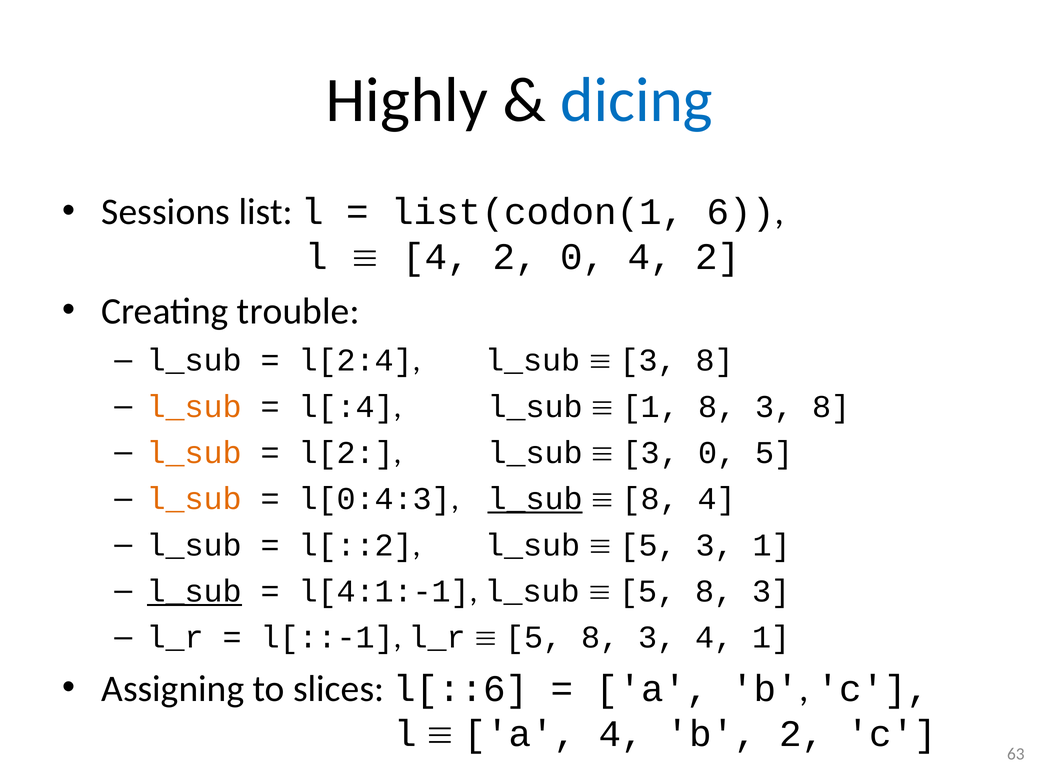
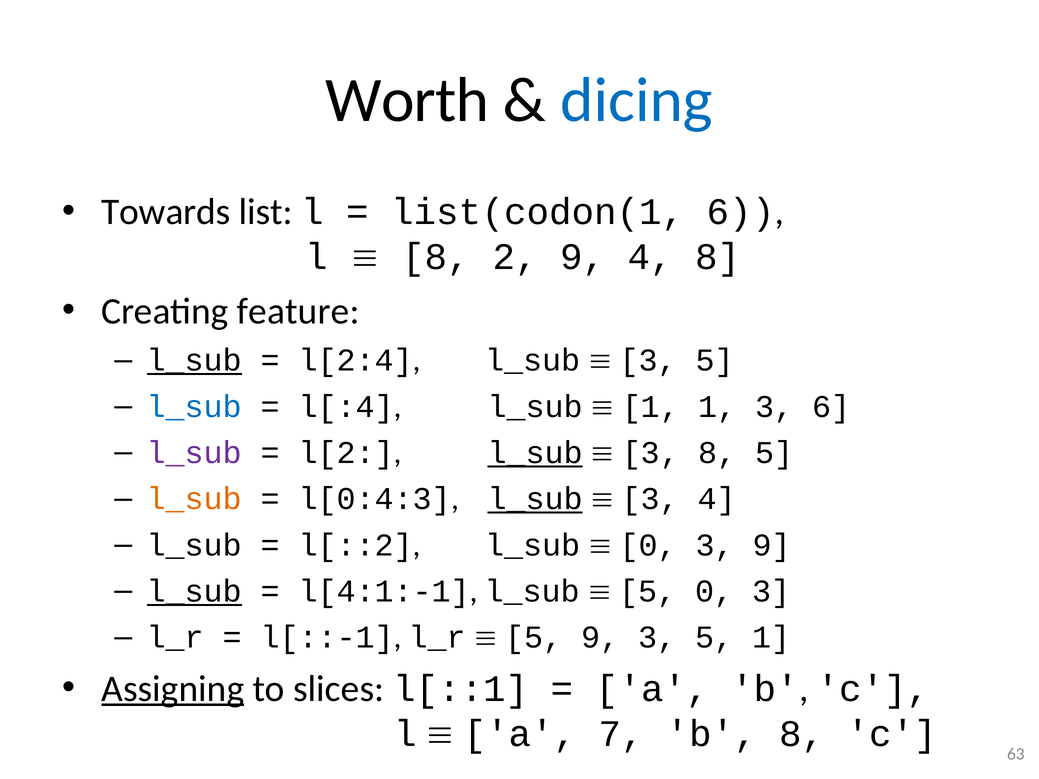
Highly: Highly -> Worth
Sessions: Sessions -> Towards
4 at (436, 257): 4 -> 8
2 0: 0 -> 9
2 at (718, 257): 2 -> 8
trouble: trouble -> feature
l_sub at (194, 361) underline: none -> present
8 at (715, 361): 8 -> 5
l_sub at (194, 407) colour: orange -> blue
1 8: 8 -> 1
8 at (831, 407): 8 -> 6
l_sub at (194, 453) colour: orange -> purple
l_sub at (535, 453) underline: none -> present
3 0: 0 -> 8
8 at (650, 499): 8 -> 3
5 at (648, 545): 5 -> 0
3 1: 1 -> 9
8 at (714, 592): 8 -> 0
8 at (600, 638): 8 -> 9
4 at (714, 638): 4 -> 5
Assigning underline: none -> present
l[::6: l[::6 -> l[::1
a 4: 4 -> 7
b 2: 2 -> 8
